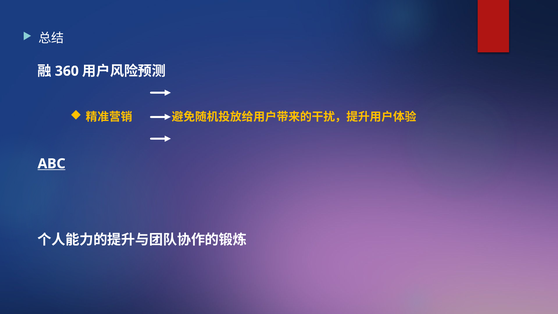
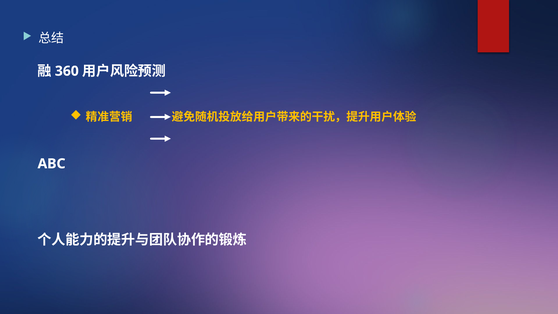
ABC underline: present -> none
